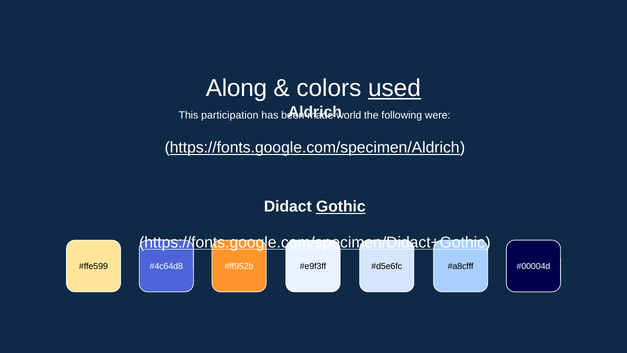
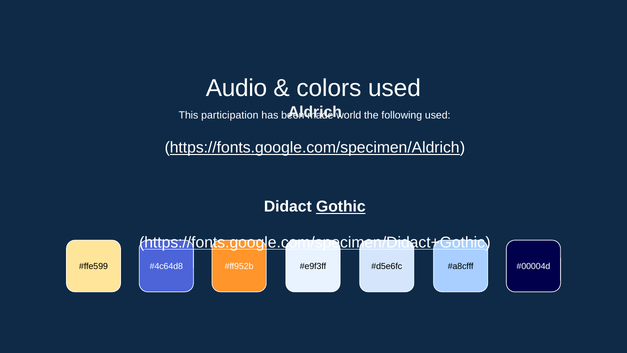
Along: Along -> Audio
used at (394, 88) underline: present -> none
following were: were -> used
